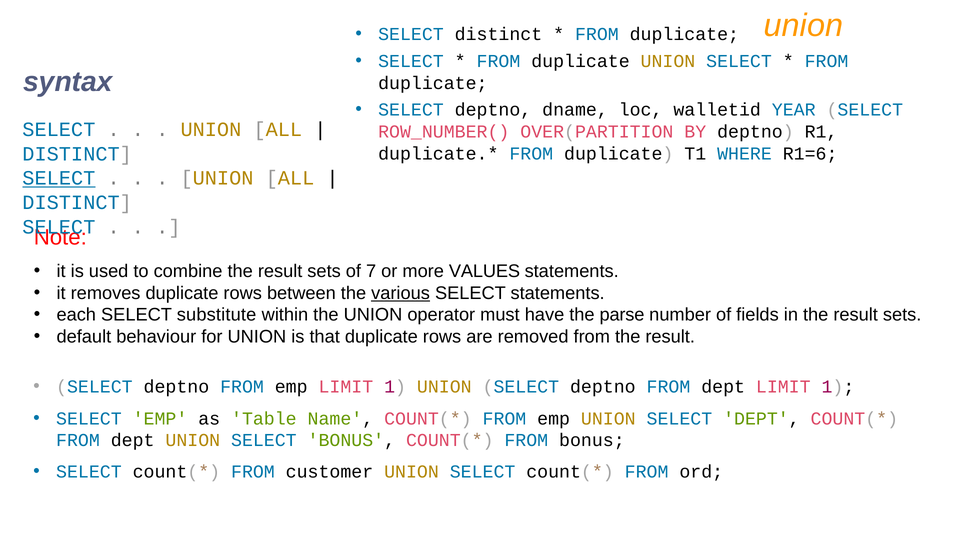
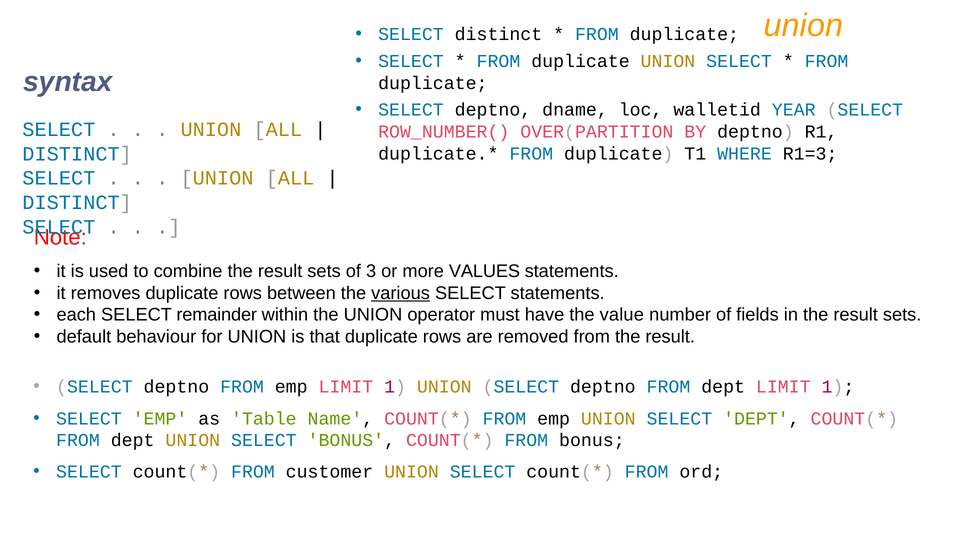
R1=6: R1=6 -> R1=3
SELECT at (59, 178) underline: present -> none
7: 7 -> 3
substitute: substitute -> remainder
parse: parse -> value
